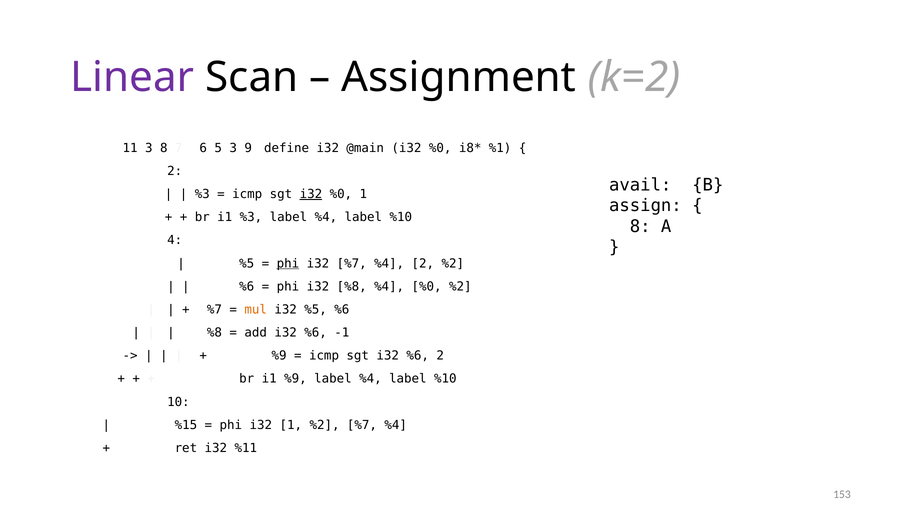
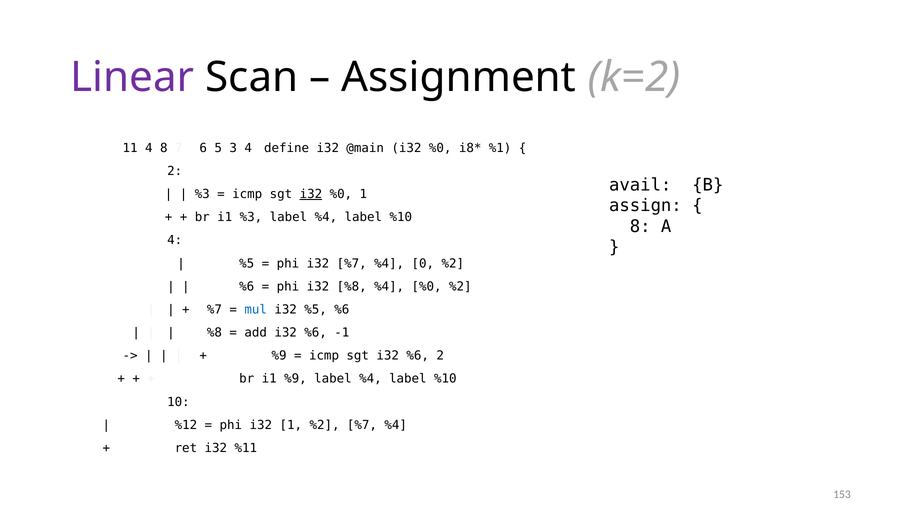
11 3: 3 -> 4
3 9: 9 -> 4
phi at (288, 263) underline: present -> none
%4 2: 2 -> 0
mul colour: orange -> blue
%15: %15 -> %12
